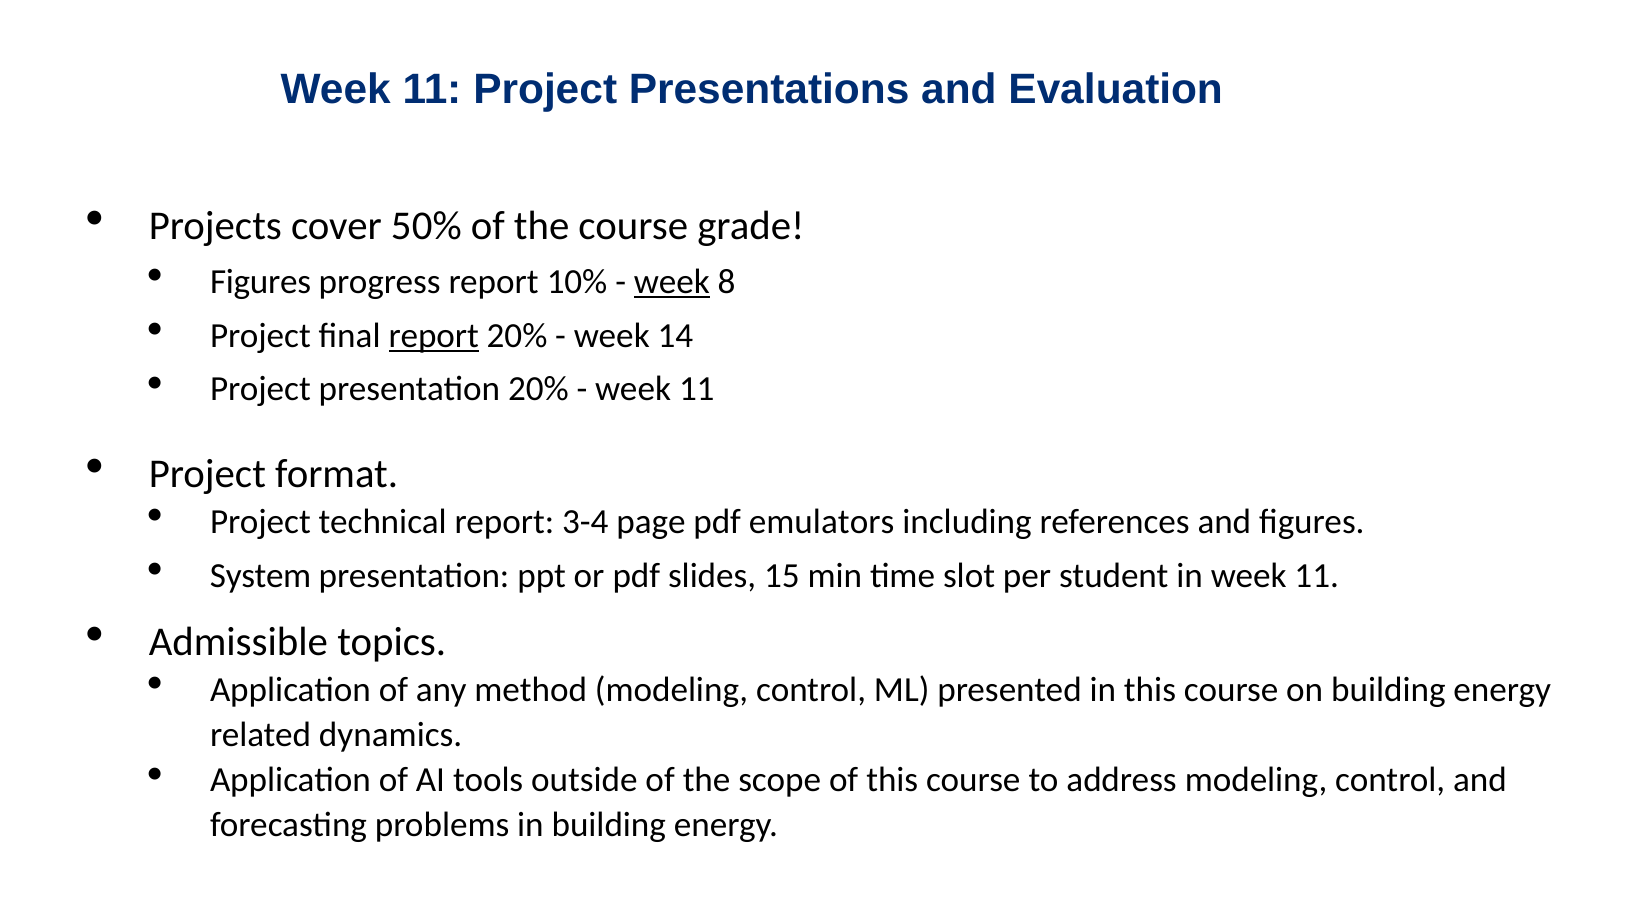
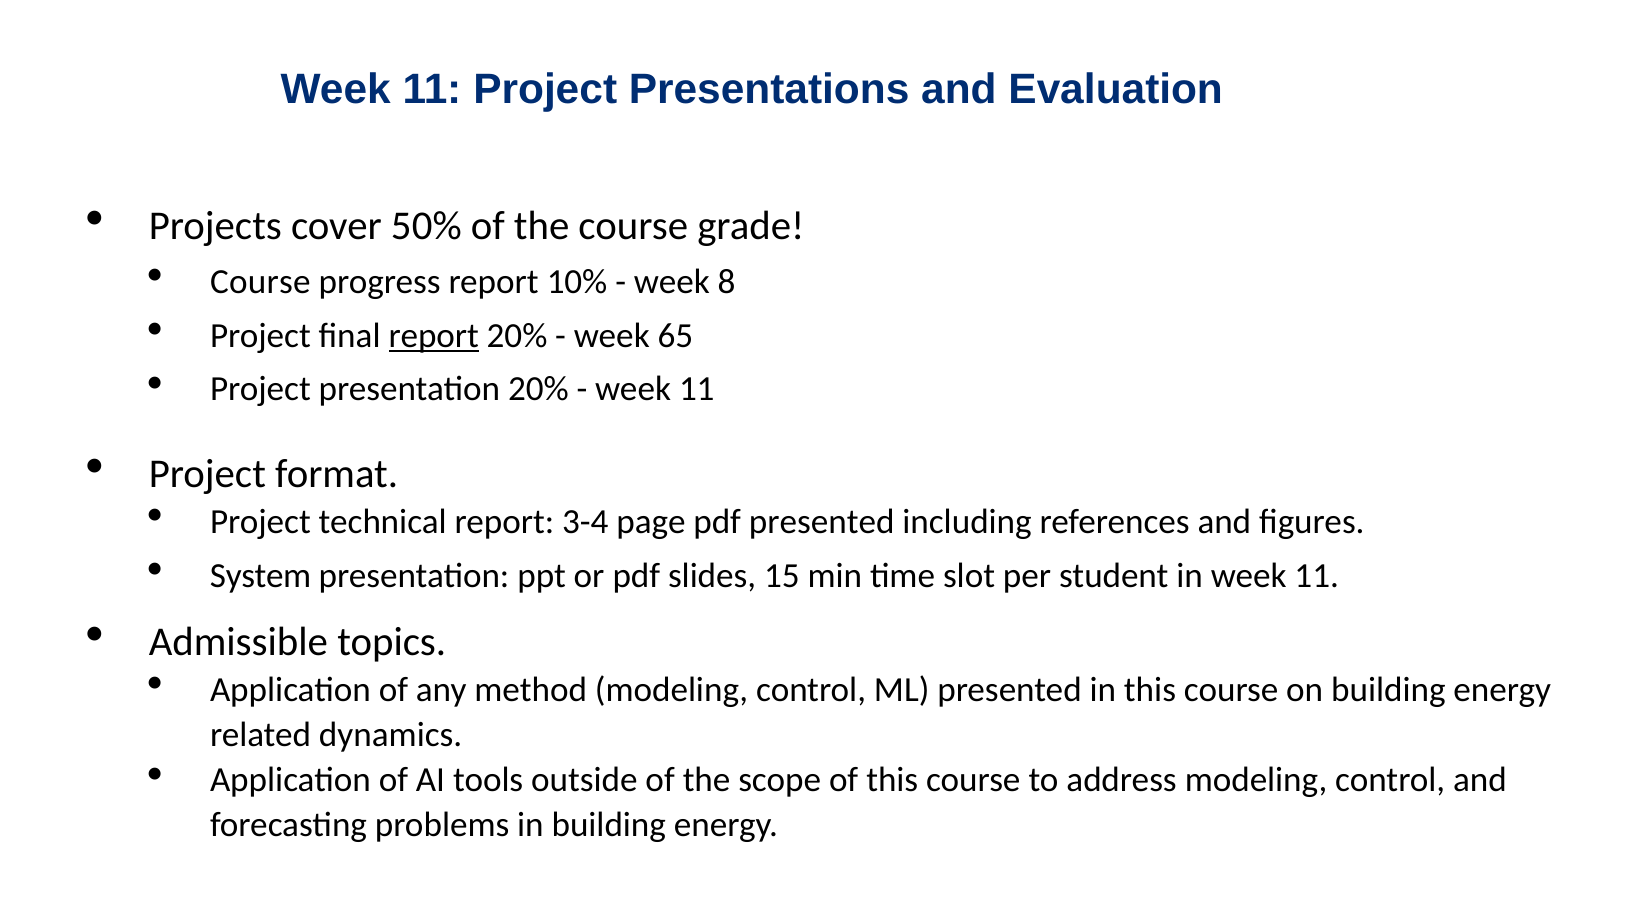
Figures at (261, 282): Figures -> Course
week at (672, 282) underline: present -> none
14: 14 -> 65
pdf emulators: emulators -> presented
